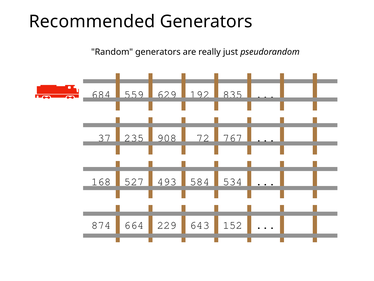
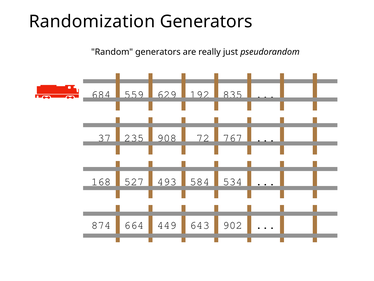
Recommended: Recommended -> Randomization
229: 229 -> 449
152: 152 -> 902
